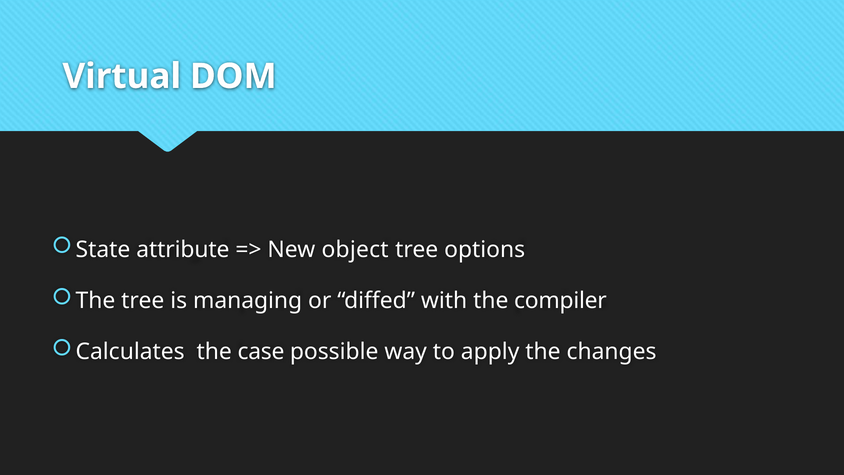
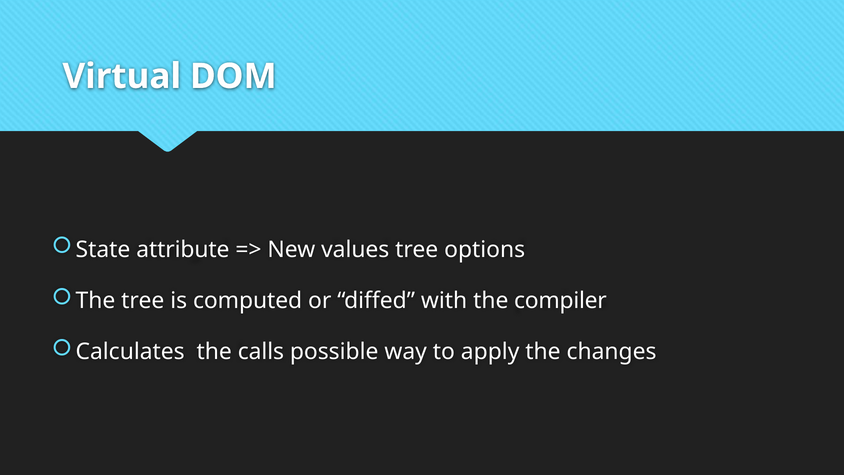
object: object -> values
managing: managing -> computed
case: case -> calls
